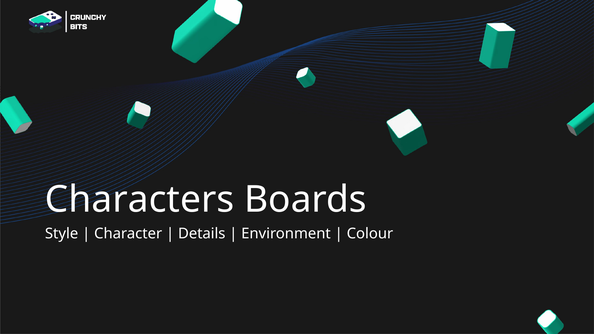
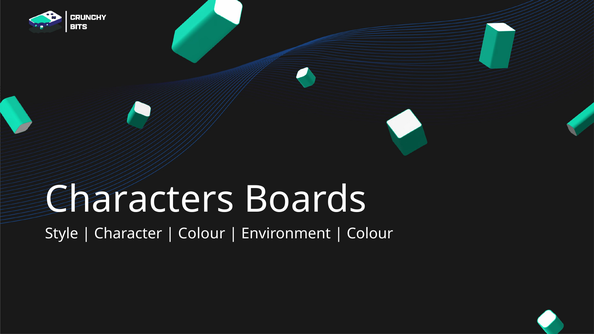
Details at (202, 234): Details -> Colour
